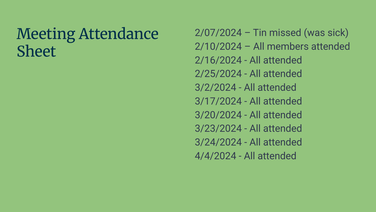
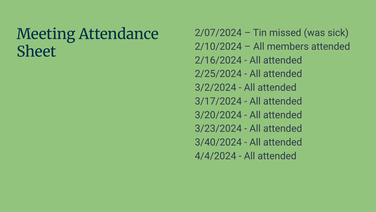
3/24/2024: 3/24/2024 -> 3/40/2024
